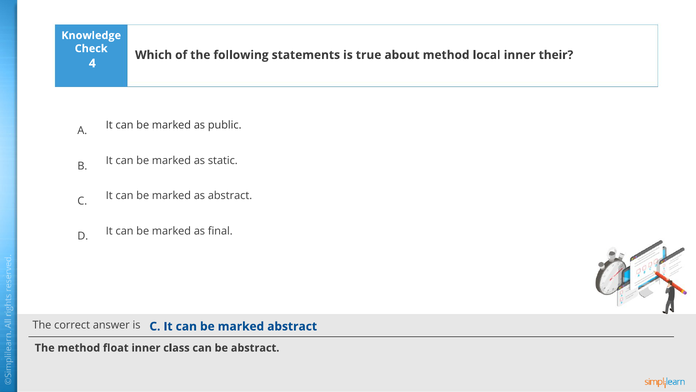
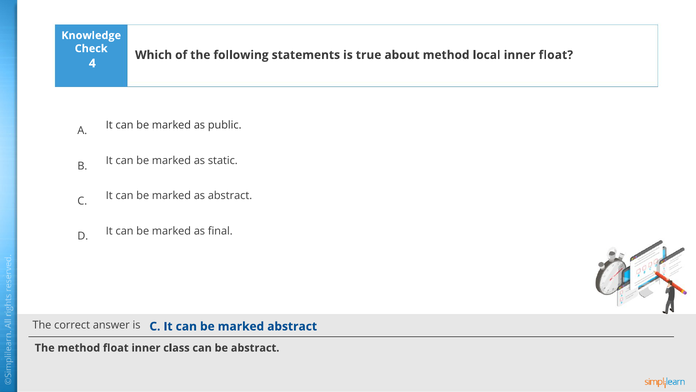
inner their: their -> float
